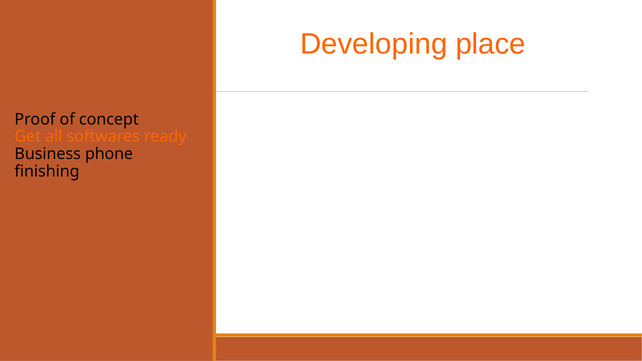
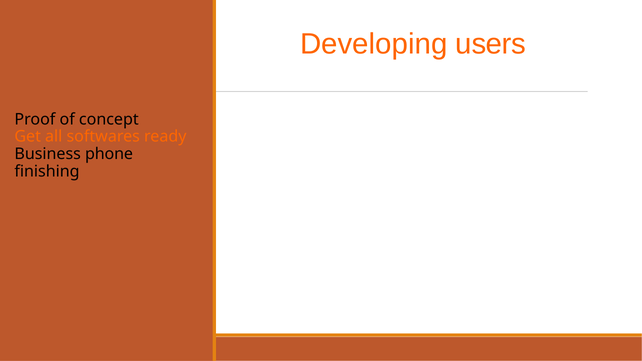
place: place -> users
